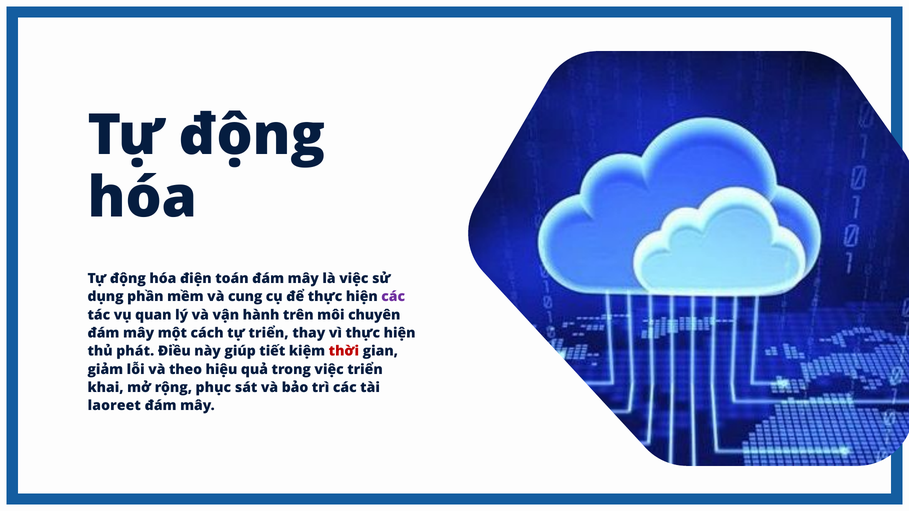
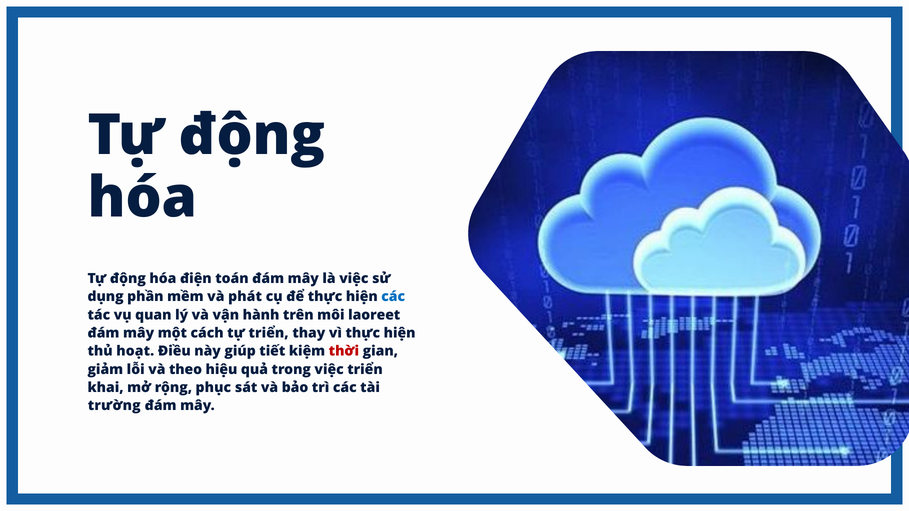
cung: cung -> phát
các at (393, 297) colour: purple -> blue
chuyên: chuyên -> laoreet
phát: phát -> hoạt
laoreet: laoreet -> trường
